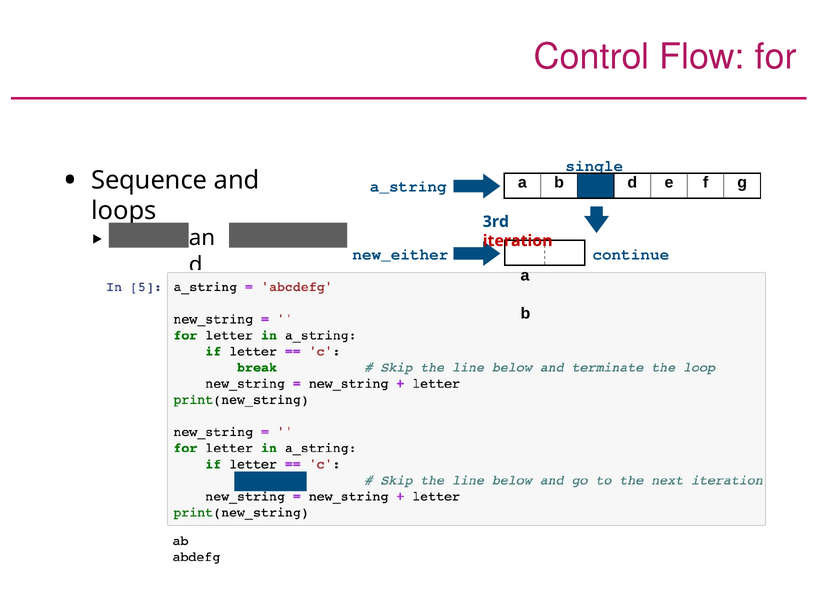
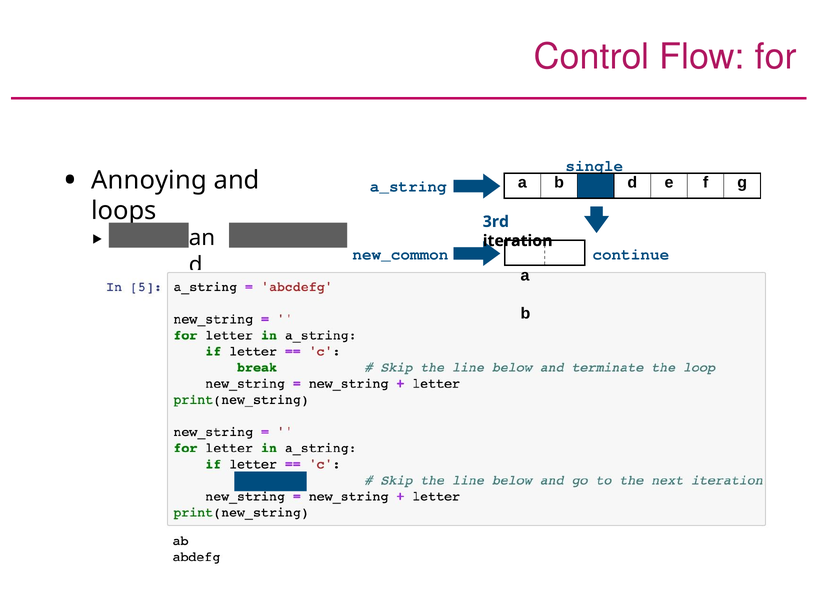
Sequence: Sequence -> Annoying
iteration colour: red -> black
new_either: new_either -> new_common
